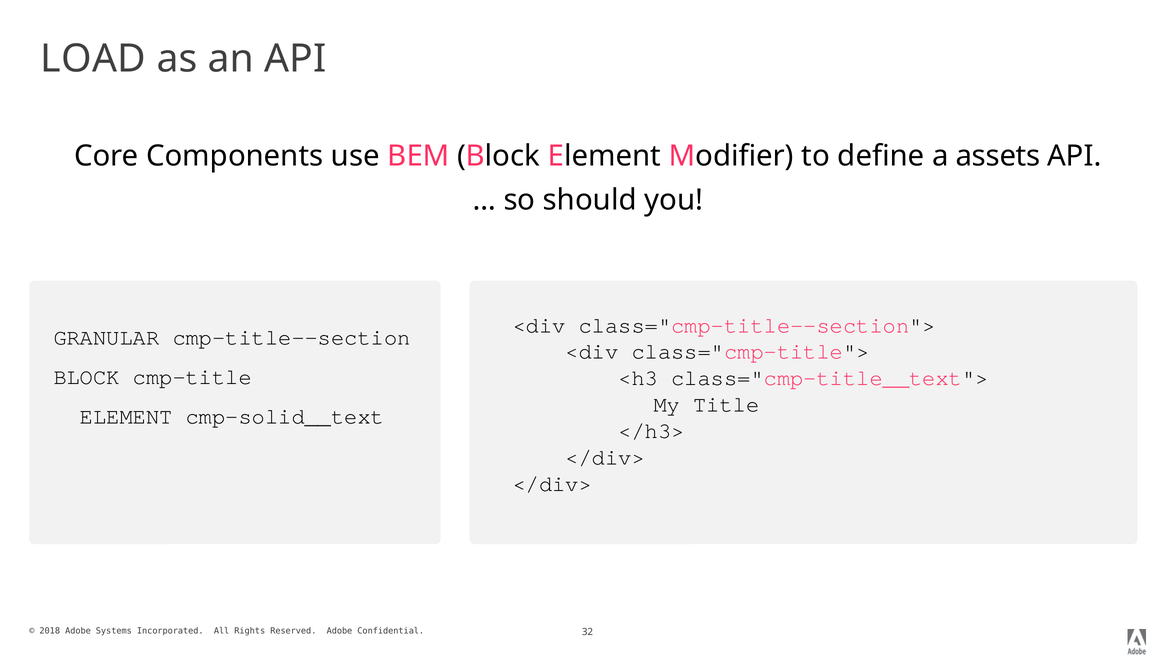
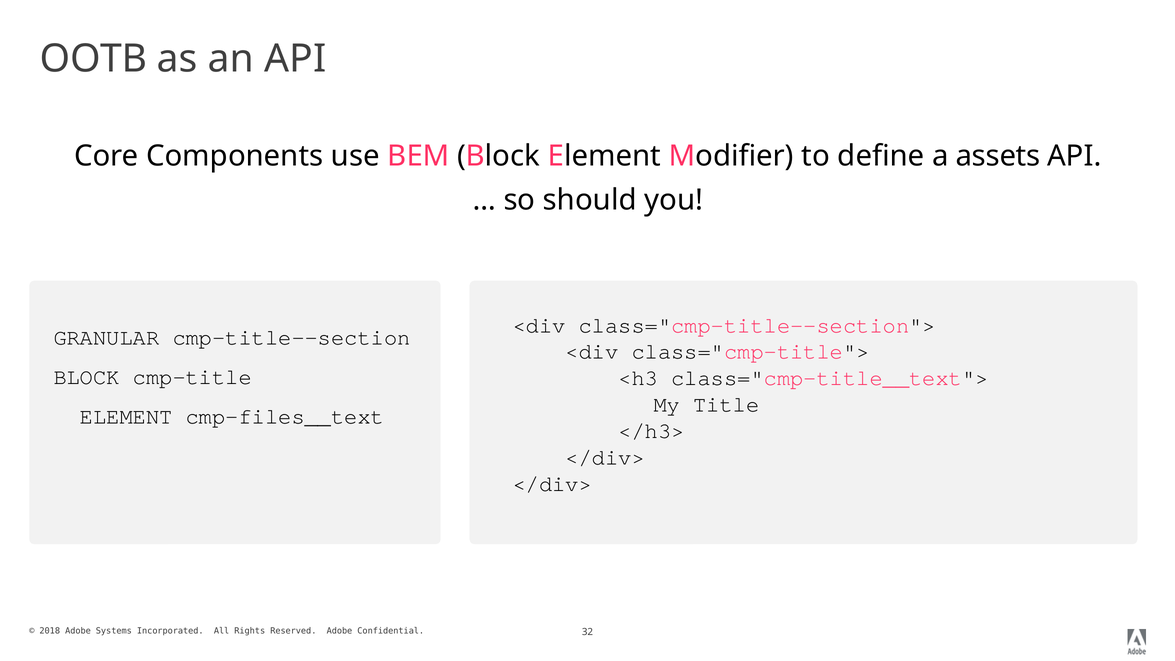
LOAD: LOAD -> OOTB
cmp-solid__text: cmp-solid__text -> cmp-files__text
